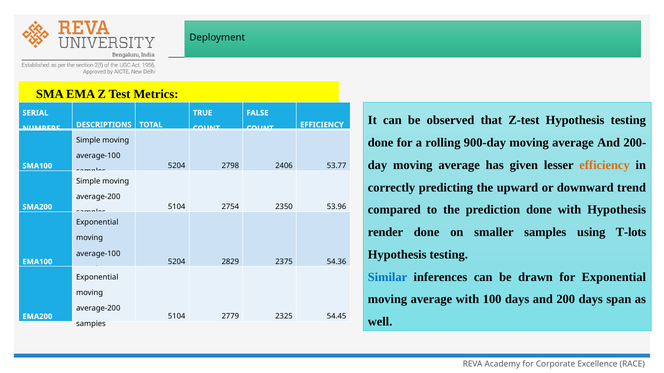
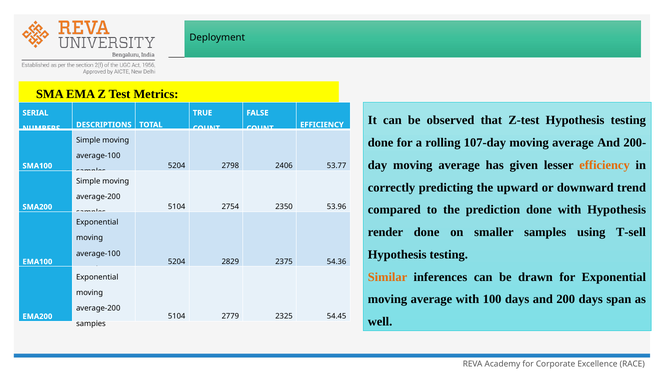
900-day: 900-day -> 107-day
T-lots: T-lots -> T-sell
Similar colour: blue -> orange
